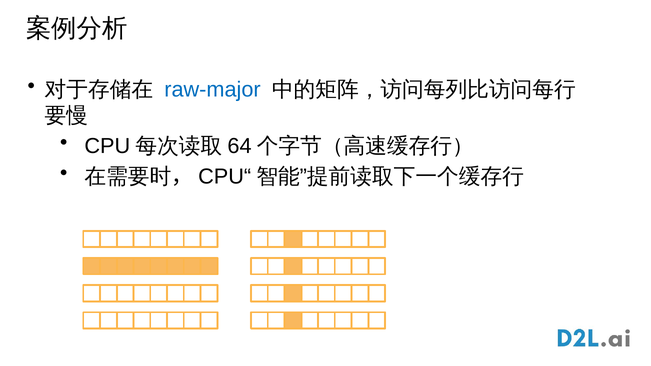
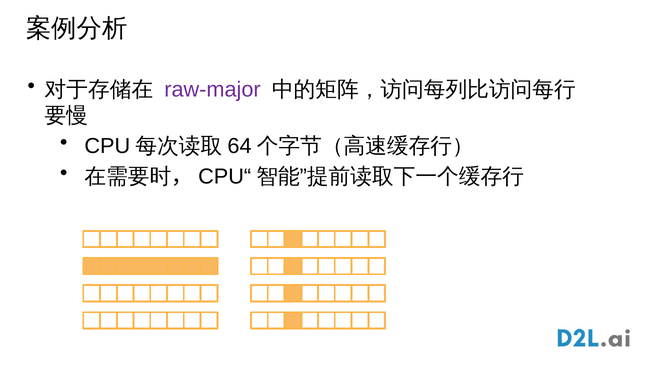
raw-major colour: blue -> purple
